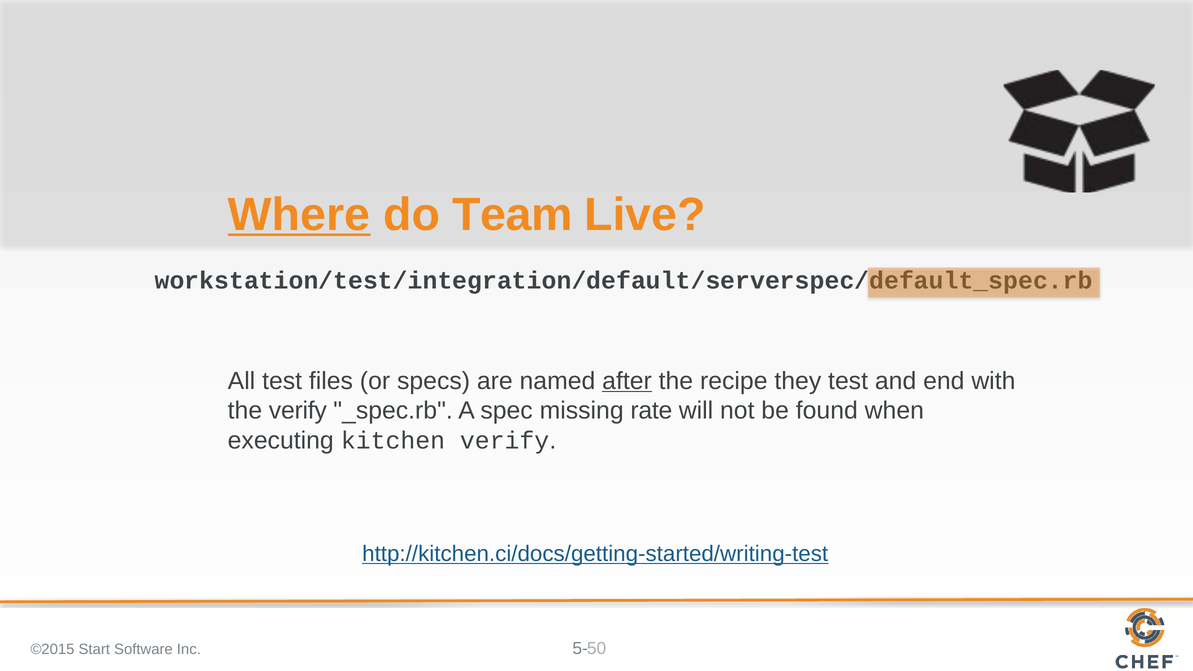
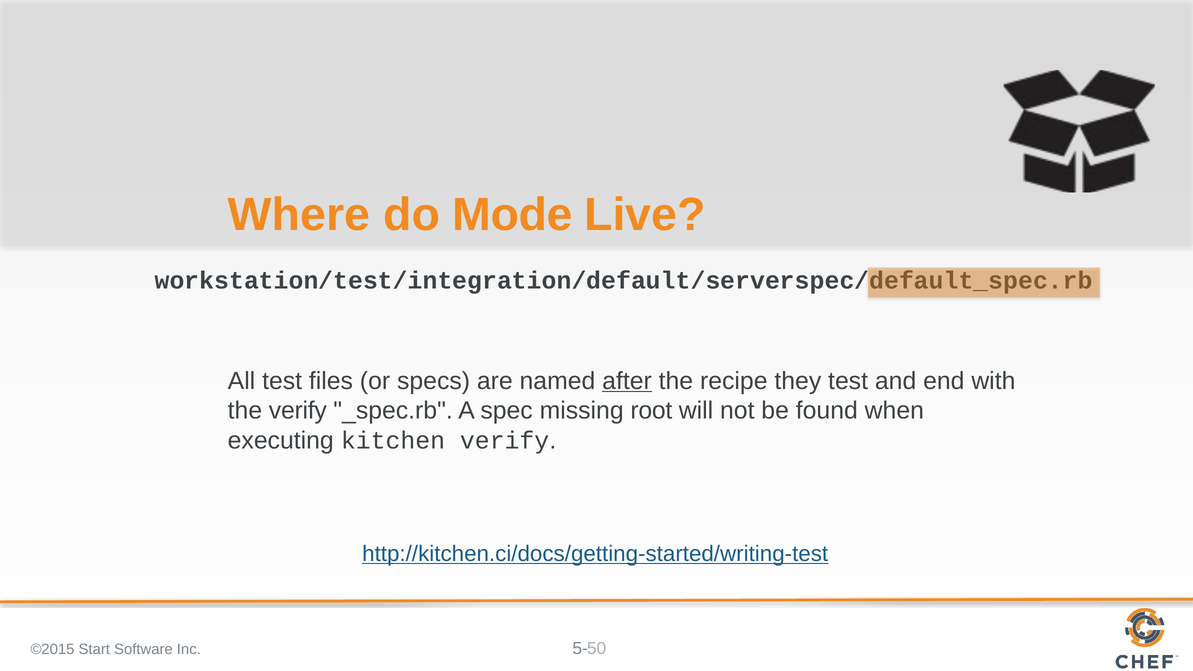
Where underline: present -> none
Team: Team -> Mode
rate: rate -> root
